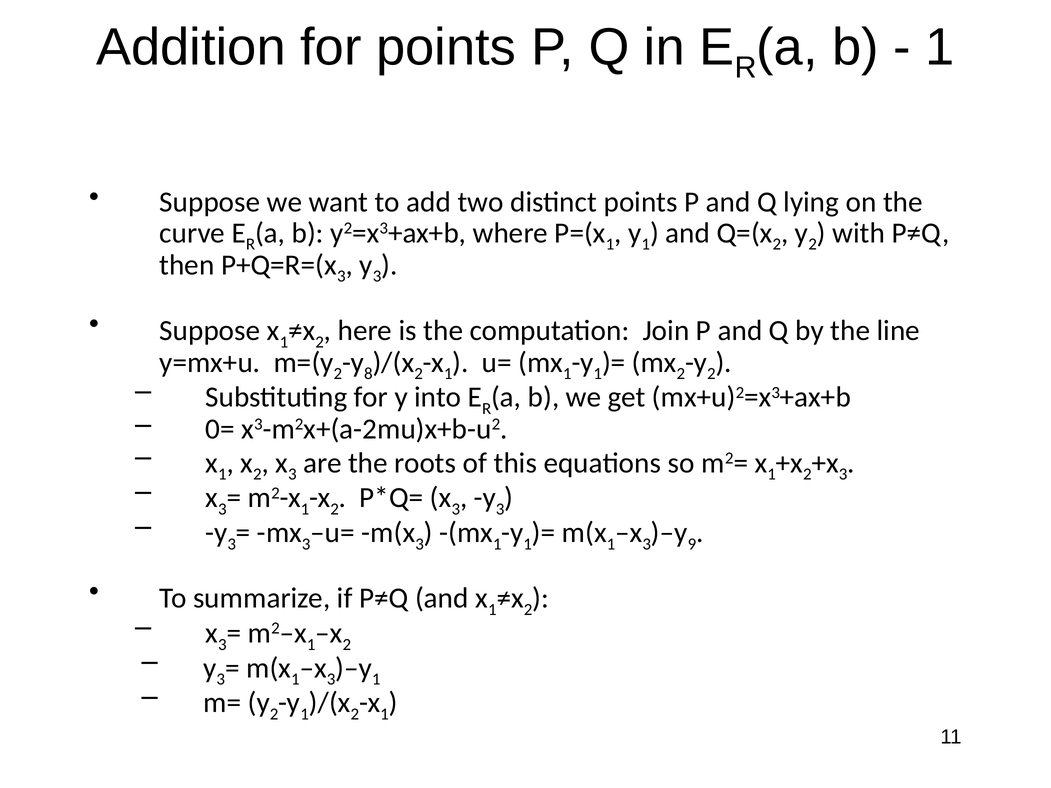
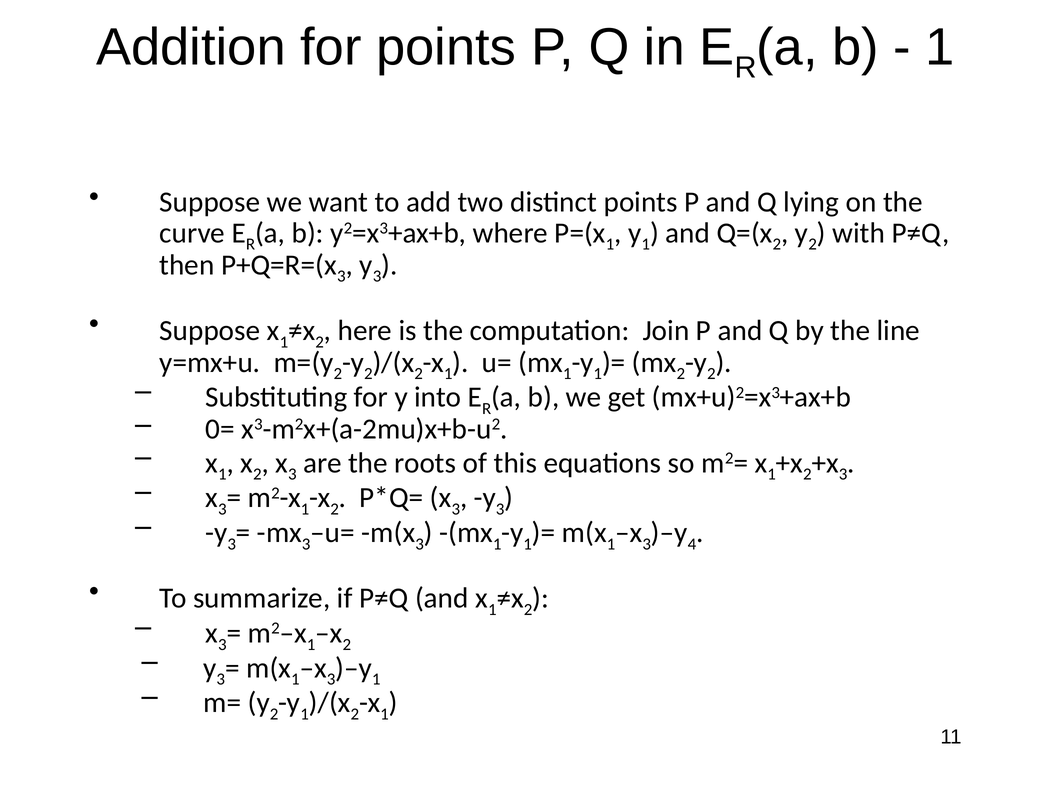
8 at (368, 374): 8 -> 2
9: 9 -> 4
